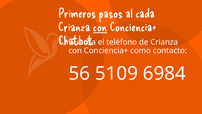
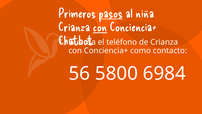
pasos underline: none -> present
cada: cada -> niña
5109: 5109 -> 5800
